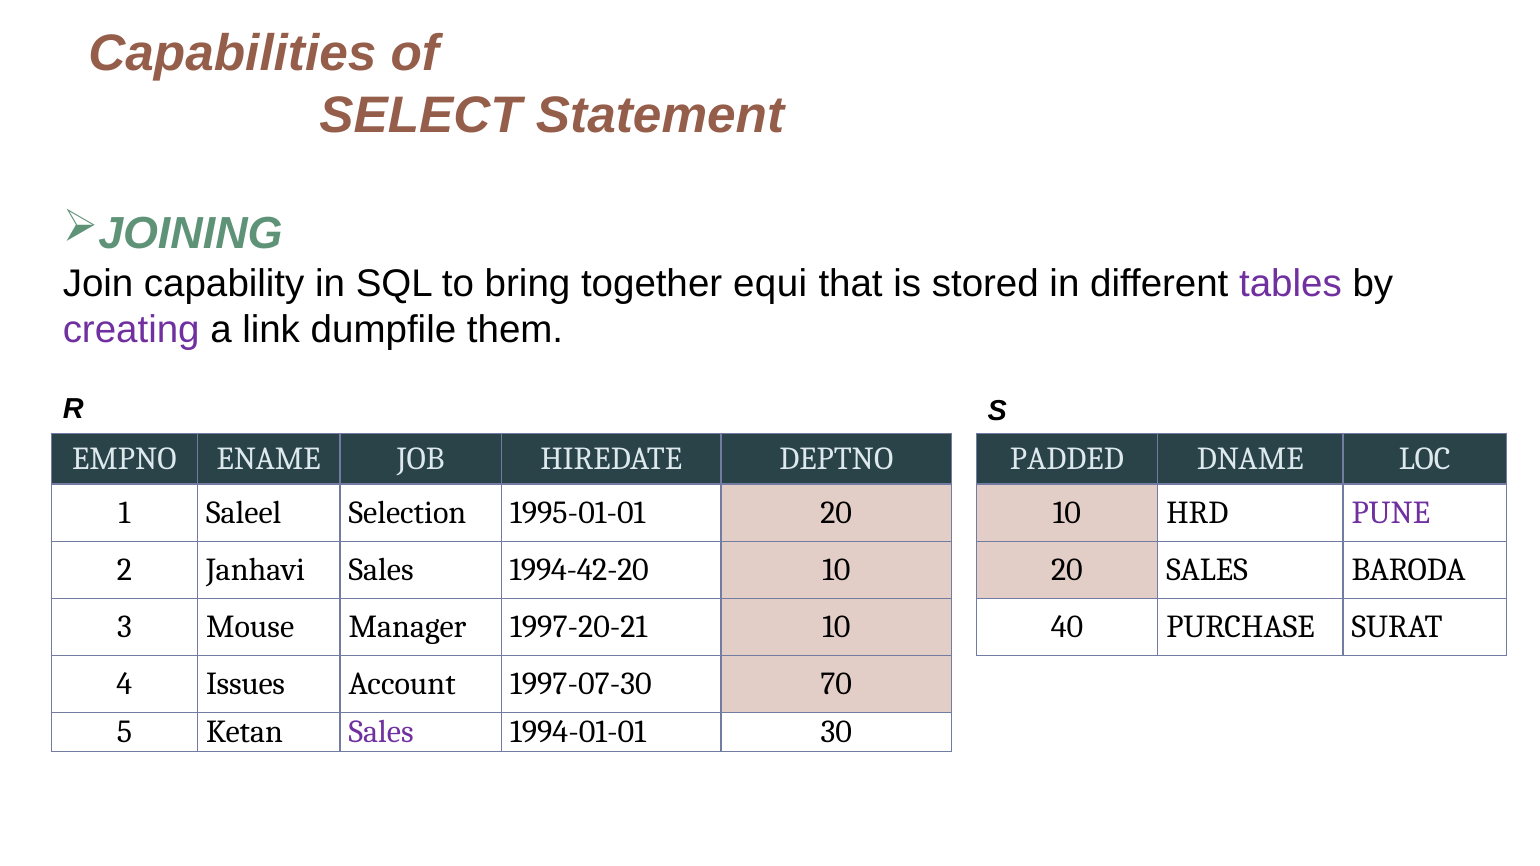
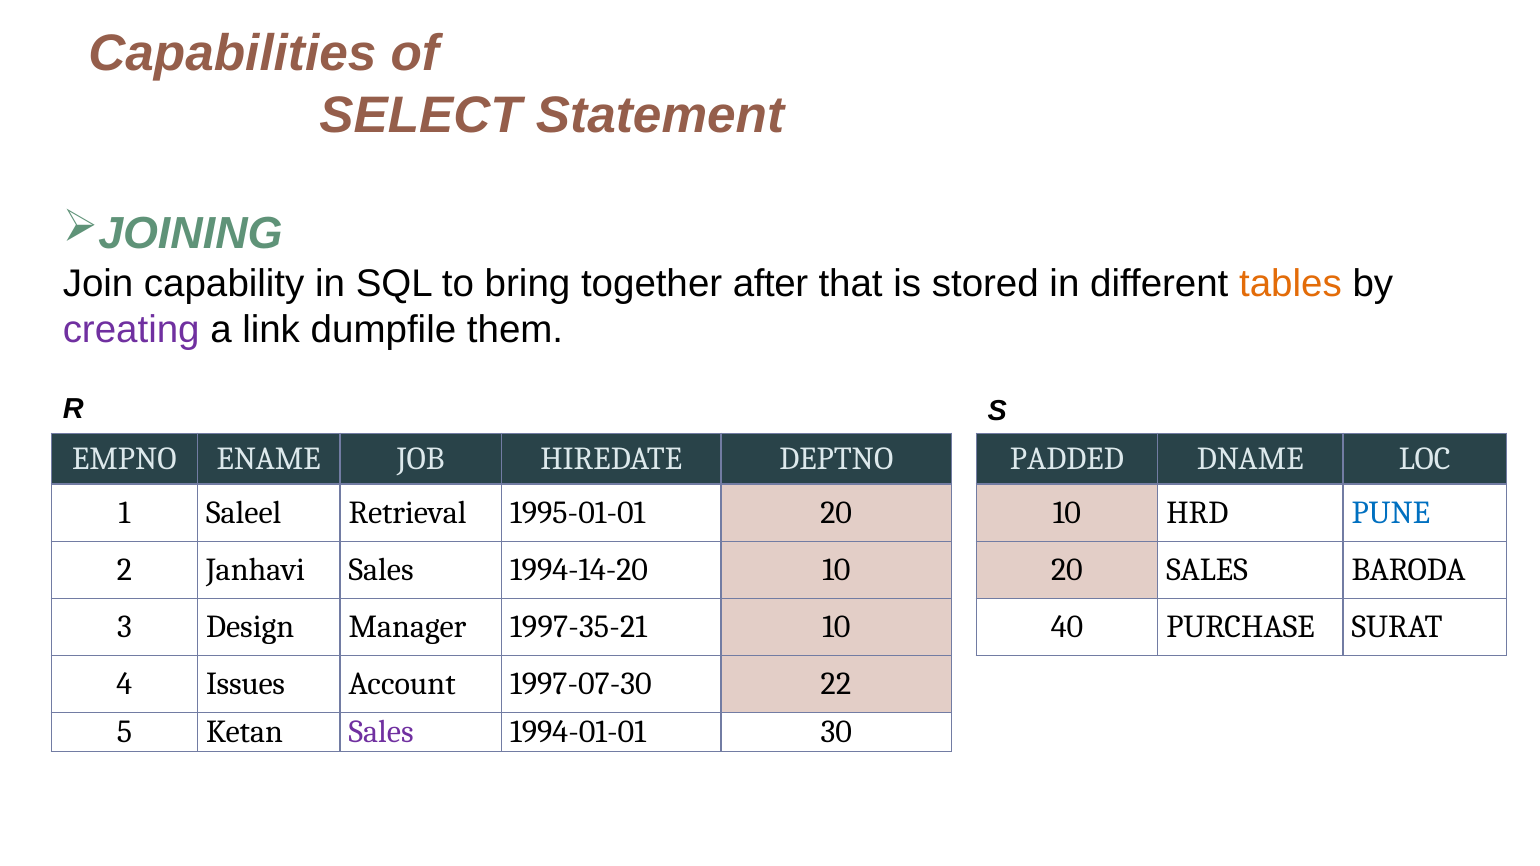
equi: equi -> after
tables colour: purple -> orange
Selection: Selection -> Retrieval
PUNE colour: purple -> blue
1994-42-20: 1994-42-20 -> 1994-14-20
Mouse: Mouse -> Design
1997-20-21: 1997-20-21 -> 1997-35-21
70: 70 -> 22
